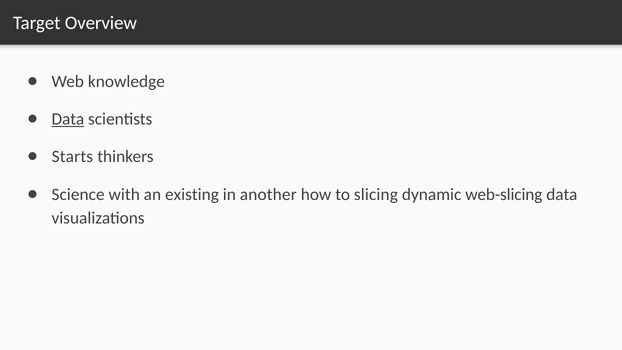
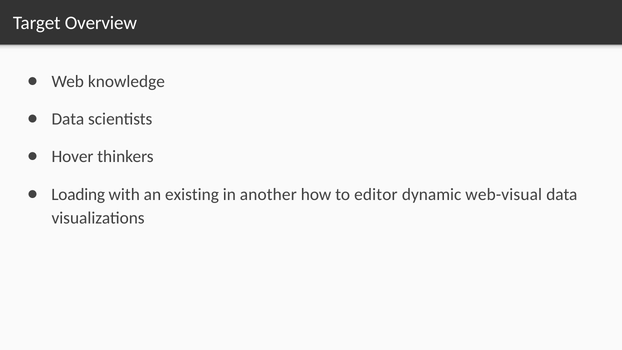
Data at (68, 119) underline: present -> none
Starts: Starts -> Hover
Science: Science -> Loading
slicing: slicing -> editor
web-slicing: web-slicing -> web-visual
